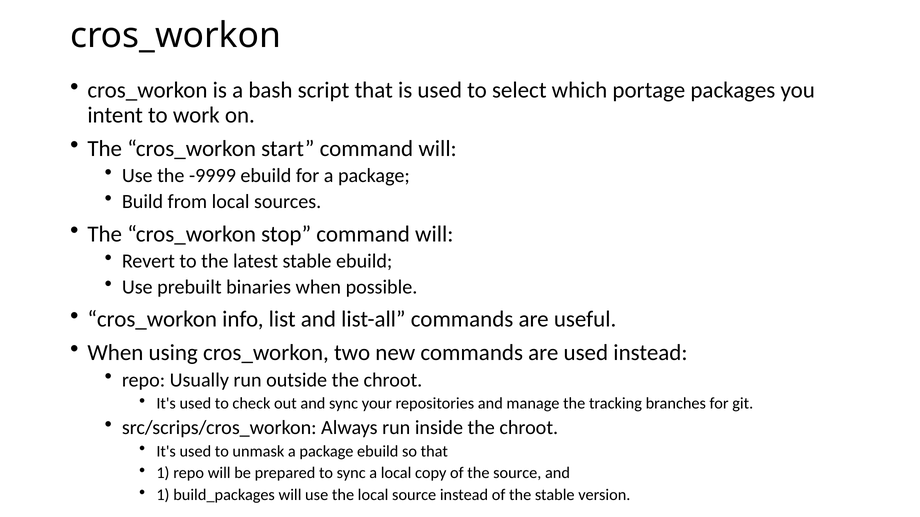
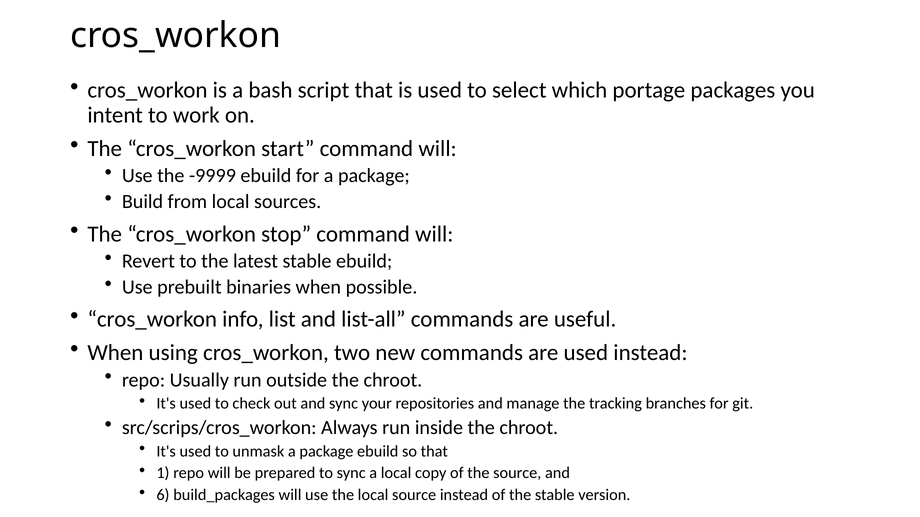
1 at (163, 495): 1 -> 6
